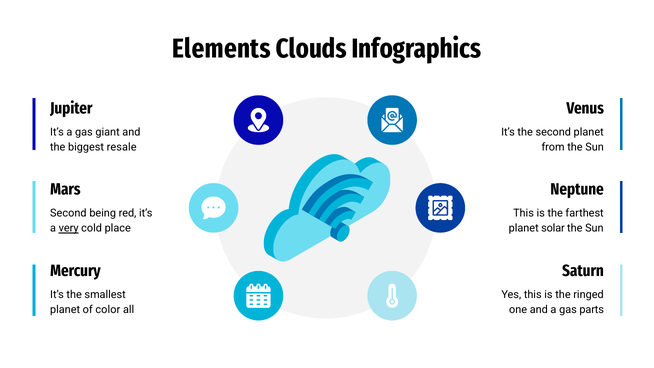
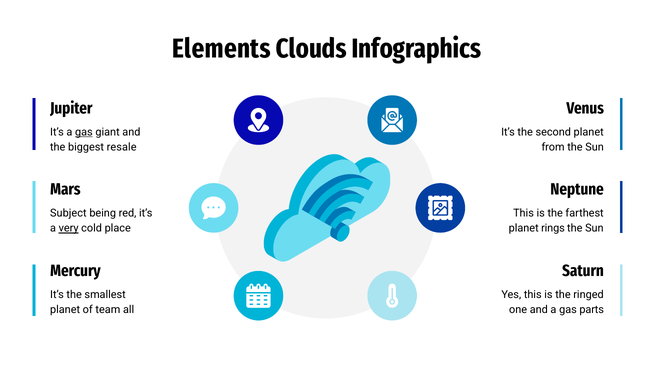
gas at (84, 132) underline: none -> present
Second at (68, 213): Second -> Subject
solar: solar -> rings
color: color -> team
